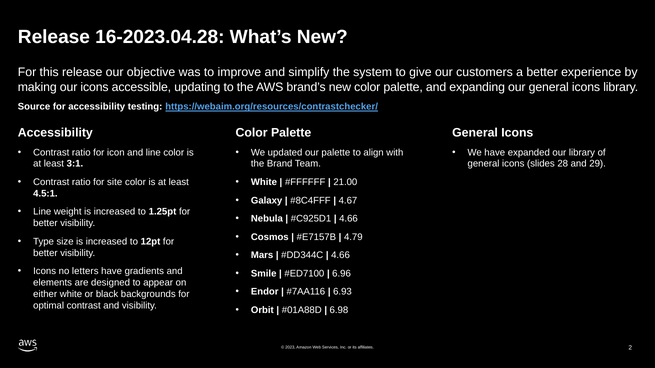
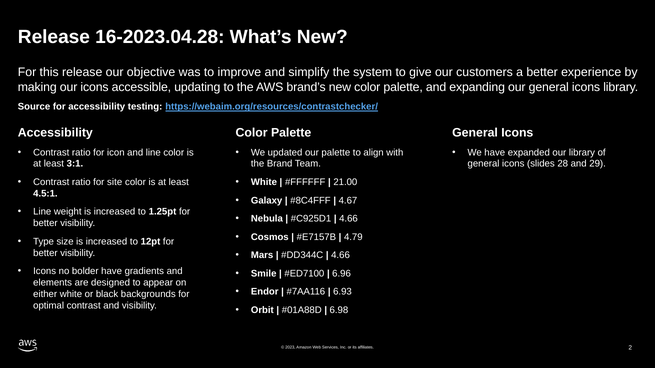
letters: letters -> bolder
